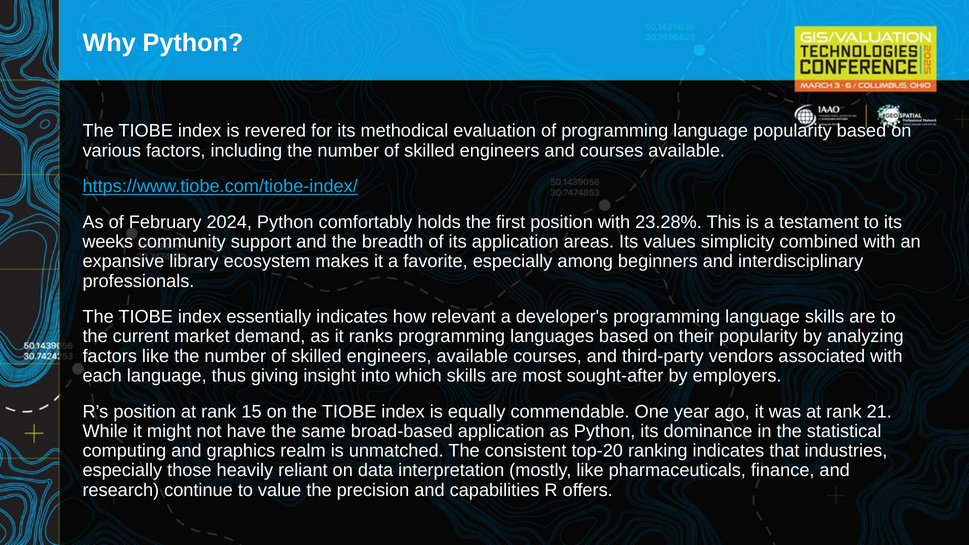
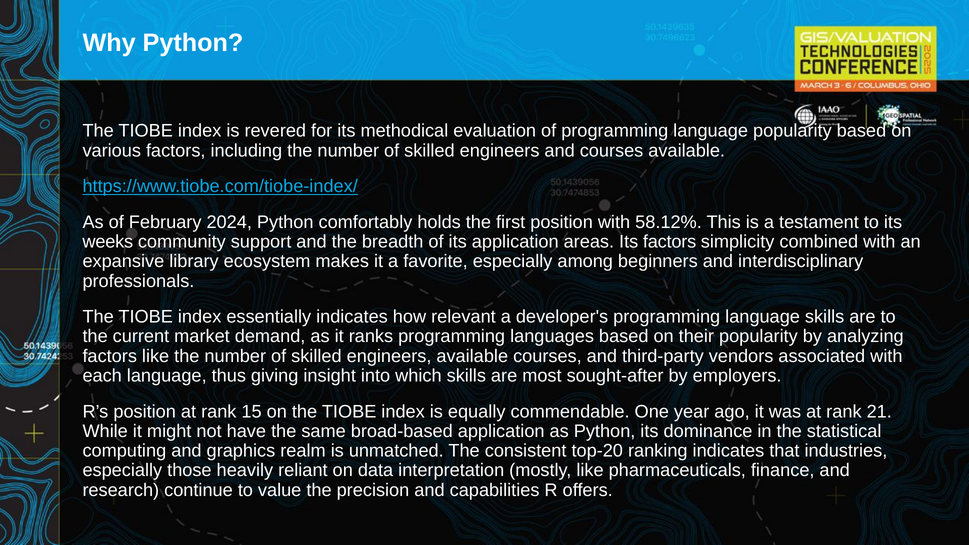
23.28%: 23.28% -> 58.12%
Its values: values -> factors
